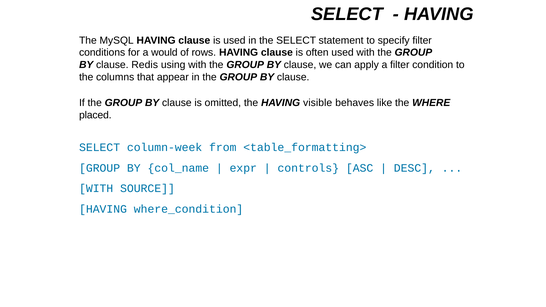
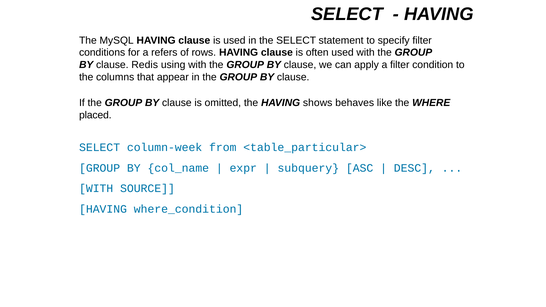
would: would -> refers
visible: visible -> shows
<table_formatting>: <table_formatting> -> <table_particular>
controls: controls -> subquery
